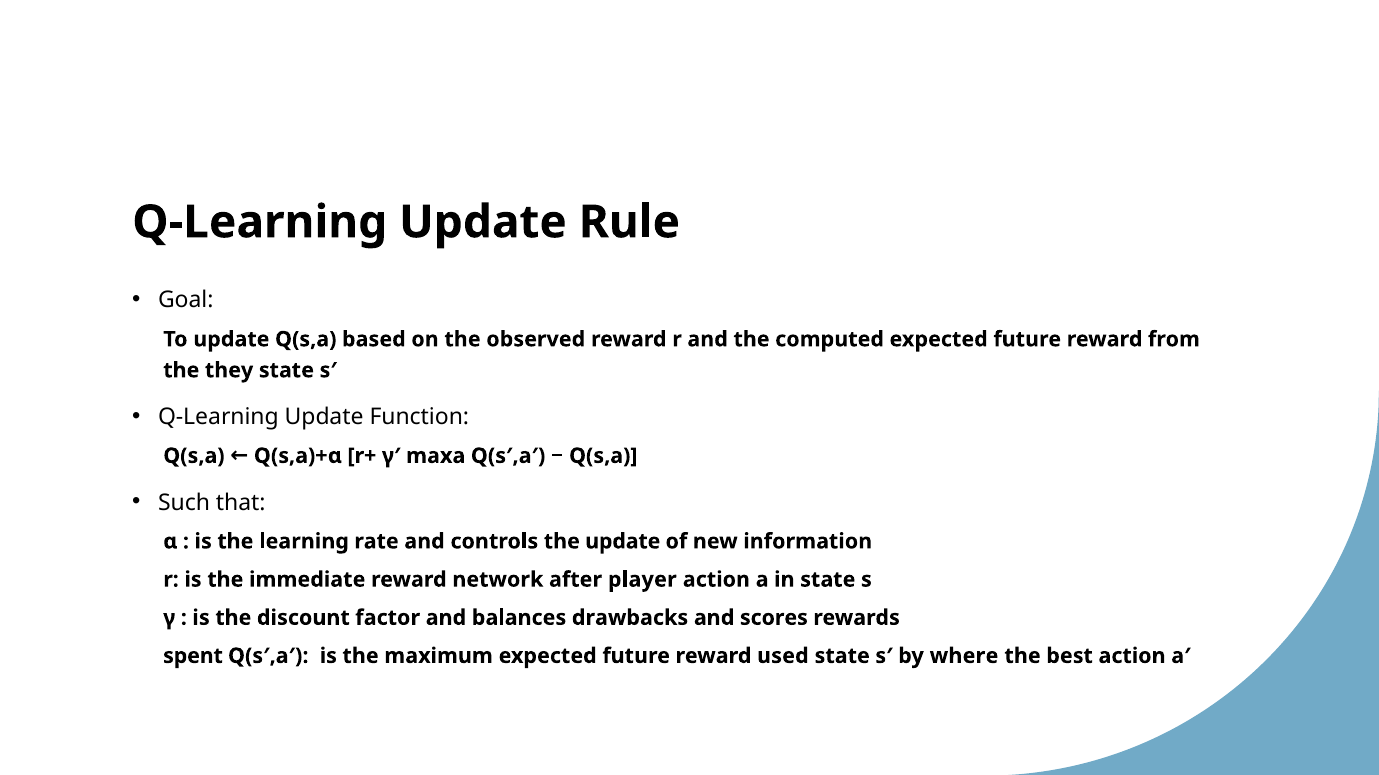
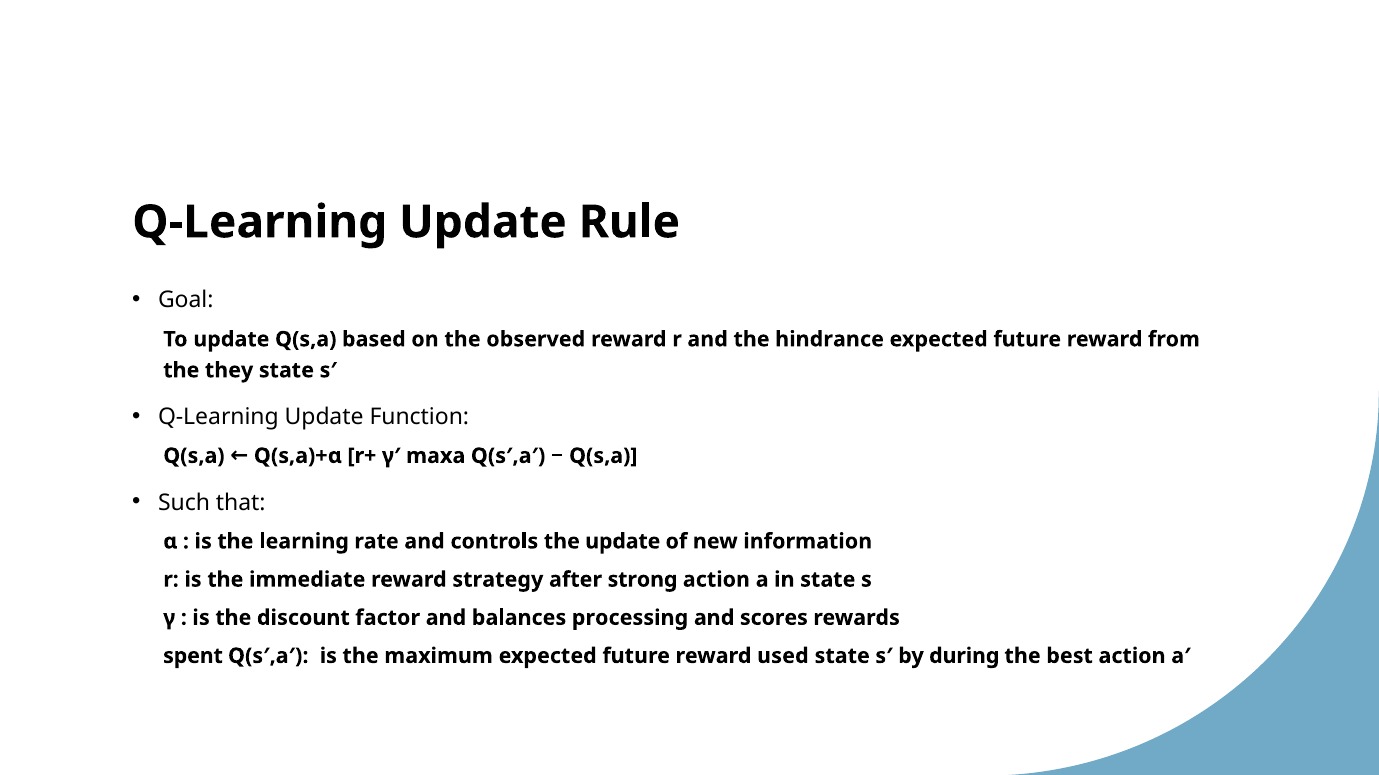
computed: computed -> hindrance
network: network -> strategy
player: player -> strong
drawbacks: drawbacks -> processing
where: where -> during
